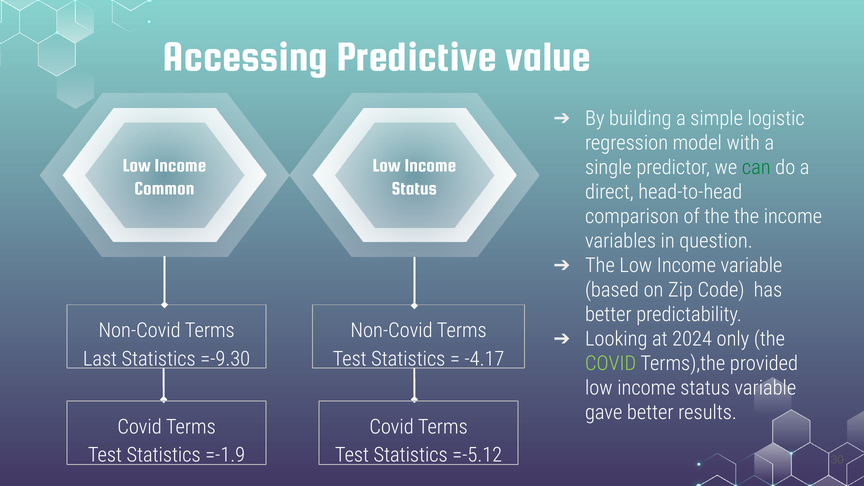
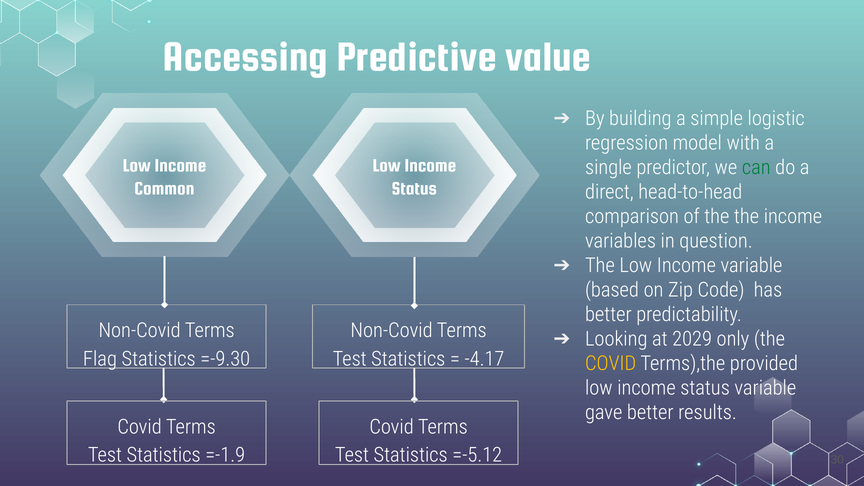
2024: 2024 -> 2029
Last: Last -> Flag
COVID at (611, 363) colour: light green -> yellow
